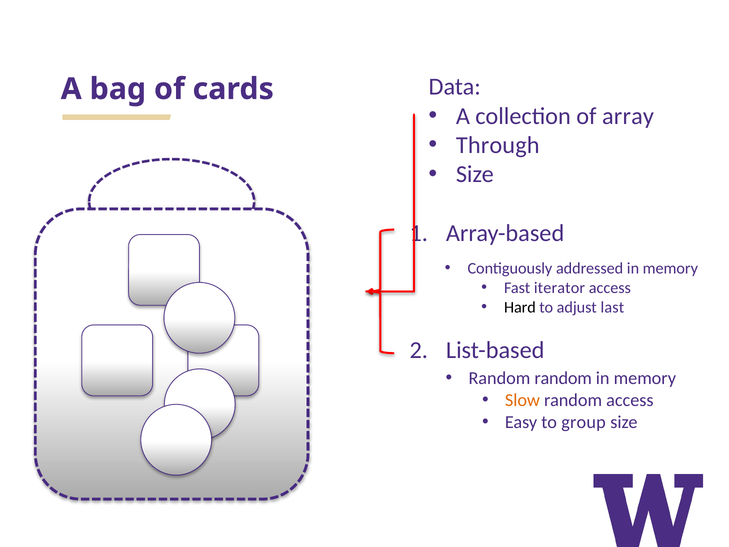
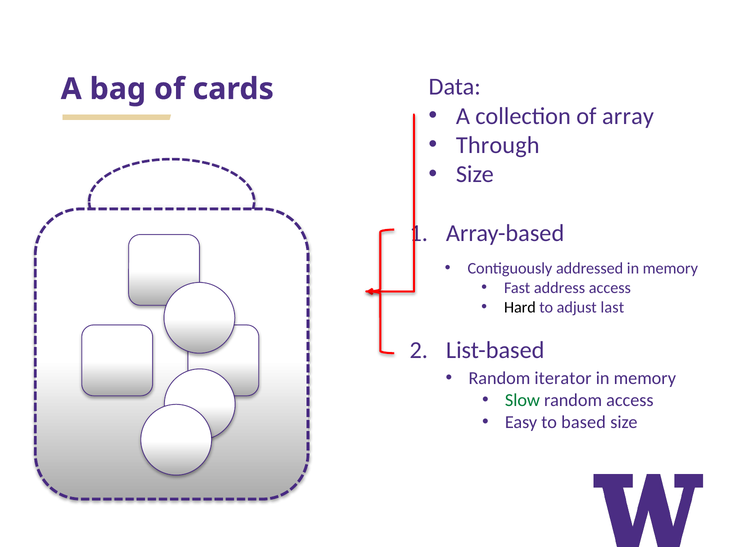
iterator: iterator -> address
Random random: random -> iterator
Slow colour: orange -> green
group: group -> based
